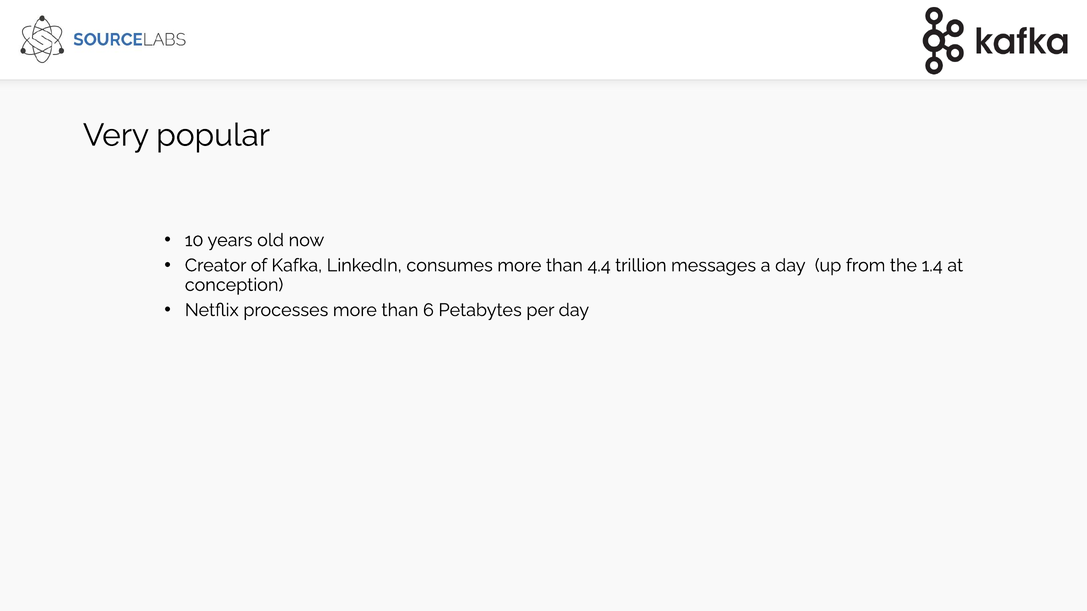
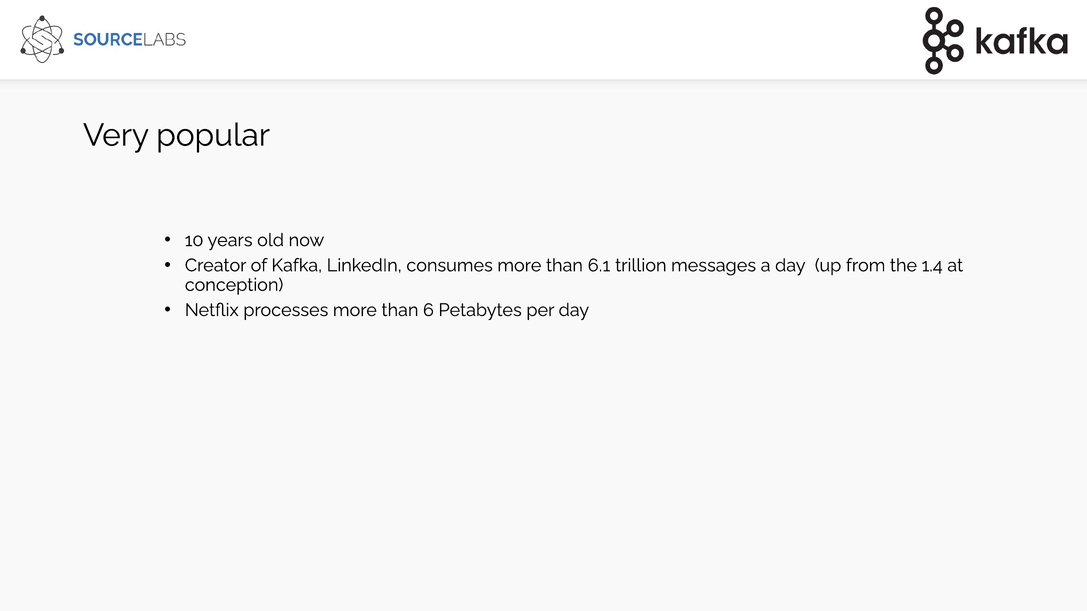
4.4: 4.4 -> 6.1
